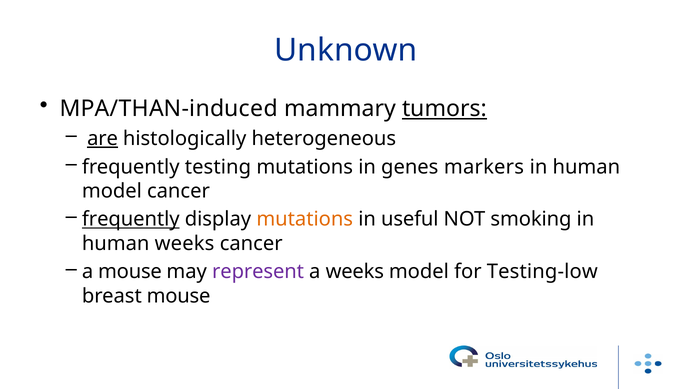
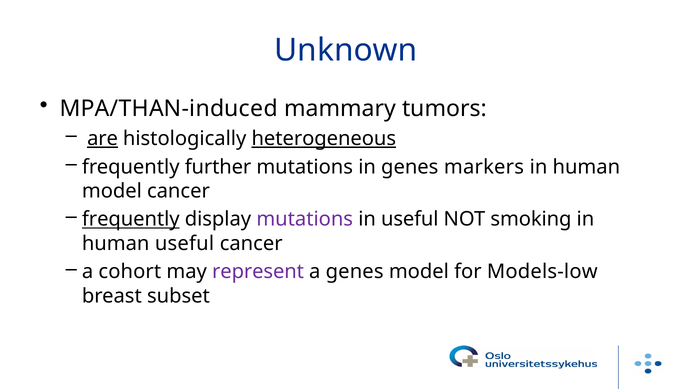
tumors underline: present -> none
heterogeneous underline: none -> present
testing: testing -> further
mutations at (305, 219) colour: orange -> purple
human weeks: weeks -> useful
a mouse: mouse -> cohort
a weeks: weeks -> genes
Testing-low: Testing-low -> Models-low
breast mouse: mouse -> subset
